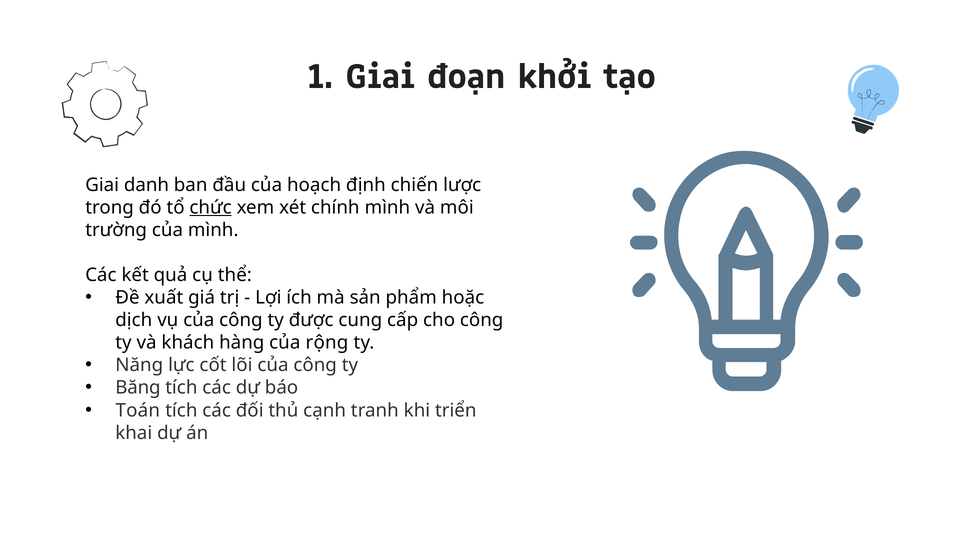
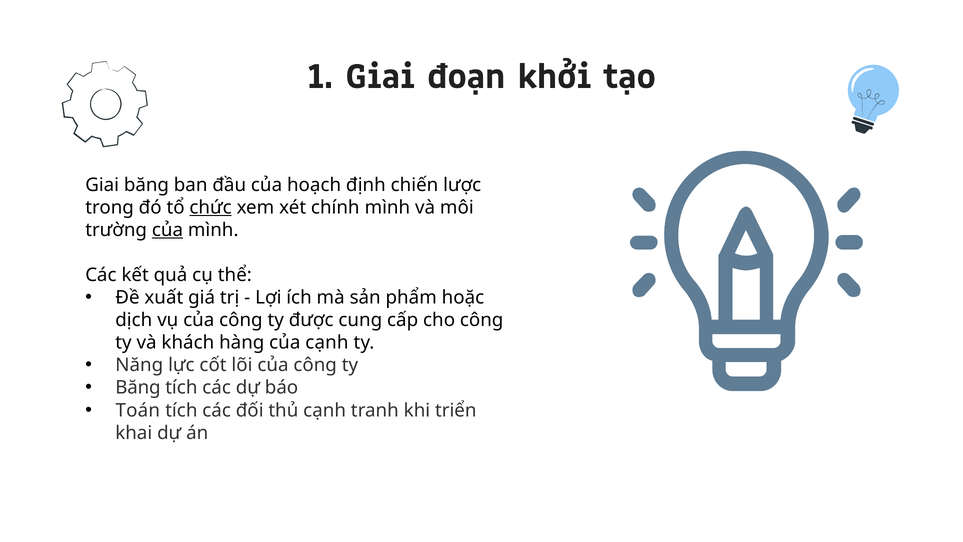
Giai danh: danh -> băng
của at (168, 230) underline: none -> present
của rộng: rộng -> cạnh
